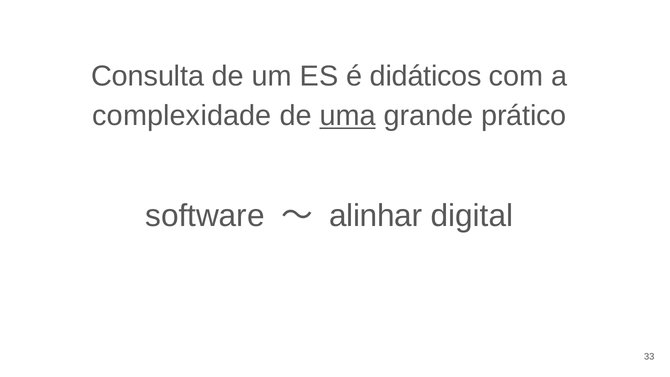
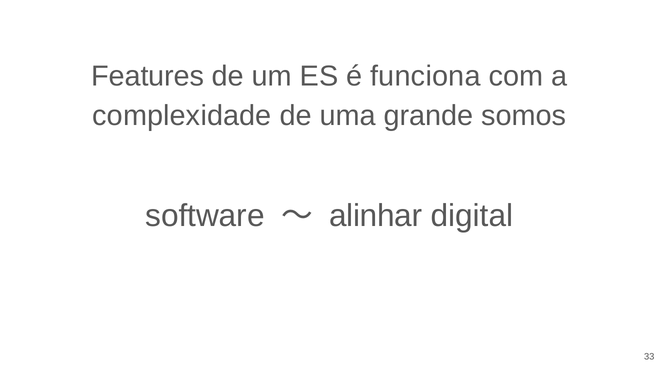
Consulta: Consulta -> Features
didáticos: didáticos -> funciona
uma underline: present -> none
prático: prático -> somos
